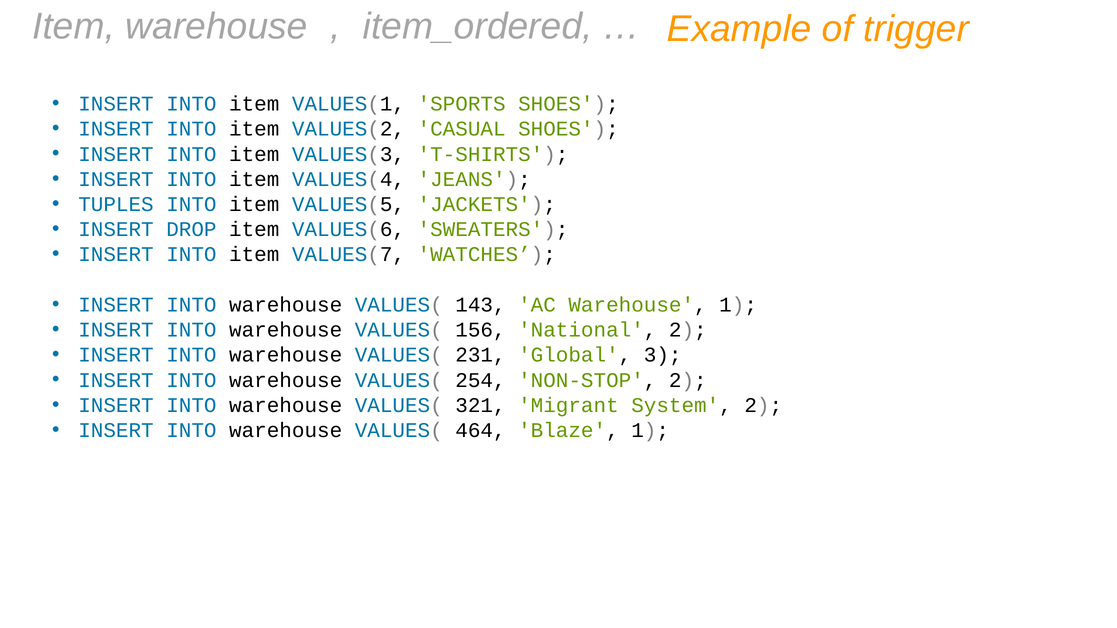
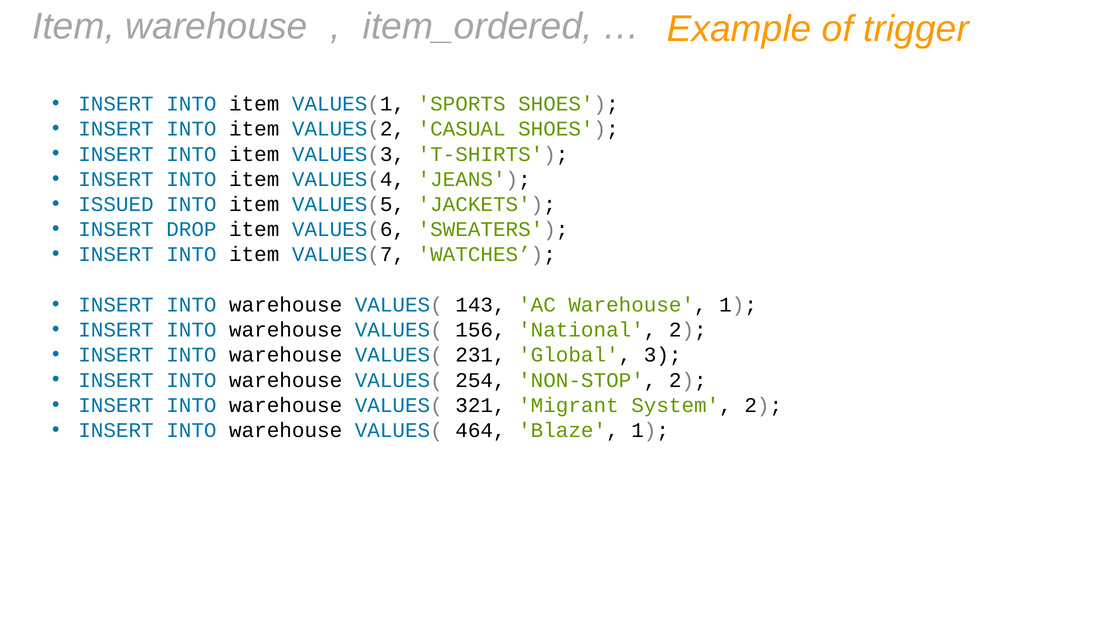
TUPLES: TUPLES -> ISSUED
